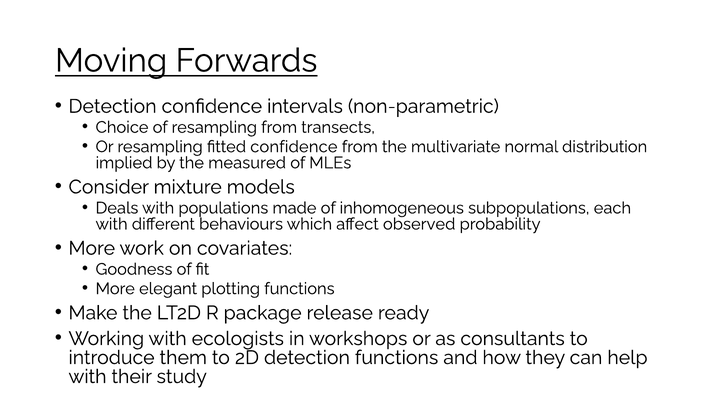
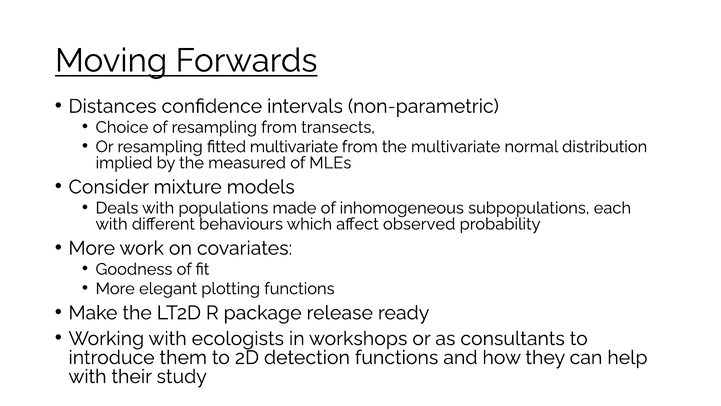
Detection at (113, 106): Detection -> Distances
fitted confidence: confidence -> multivariate
